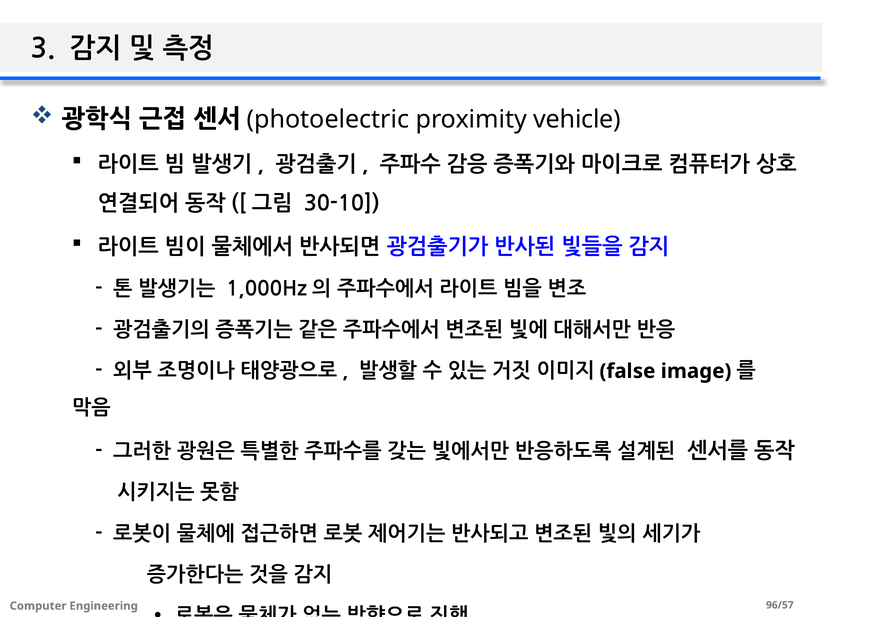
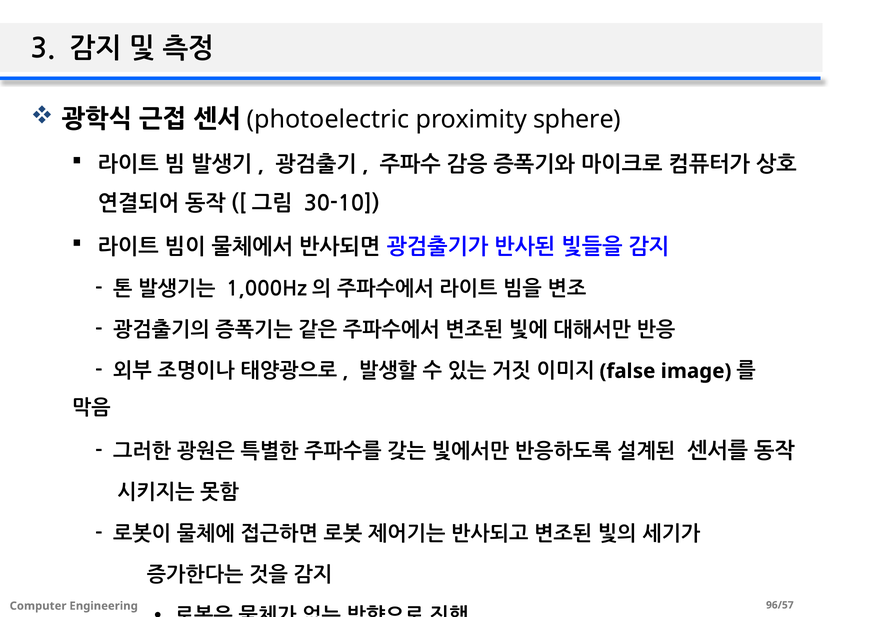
vehicle: vehicle -> sphere
